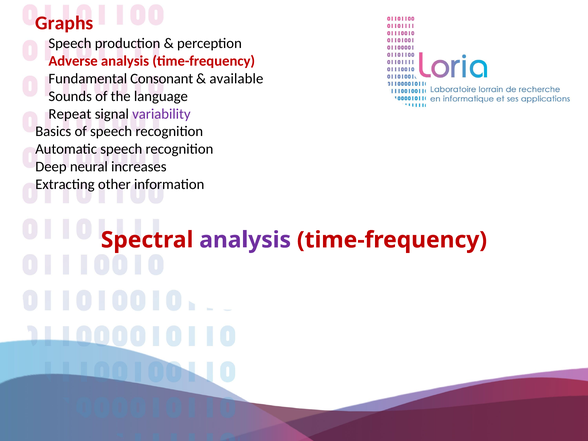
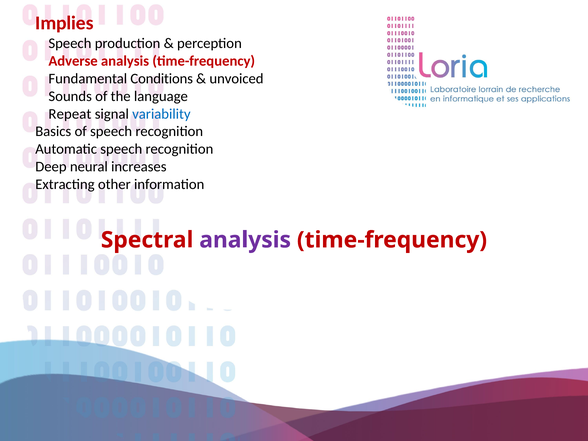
Graphs: Graphs -> Implies
Consonant: Consonant -> Conditions
available: available -> unvoiced
variability colour: purple -> blue
